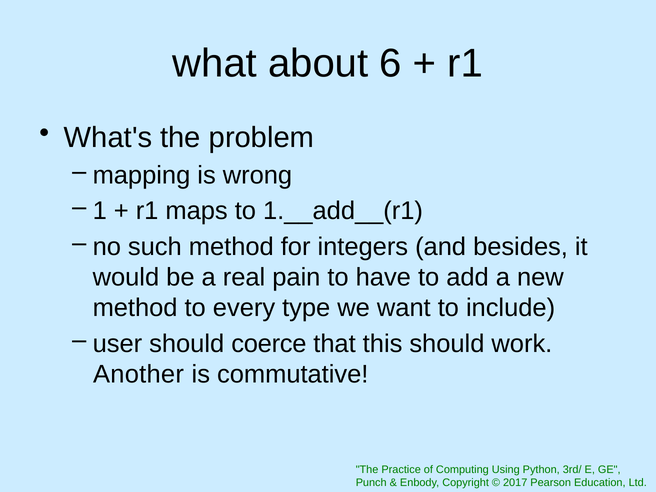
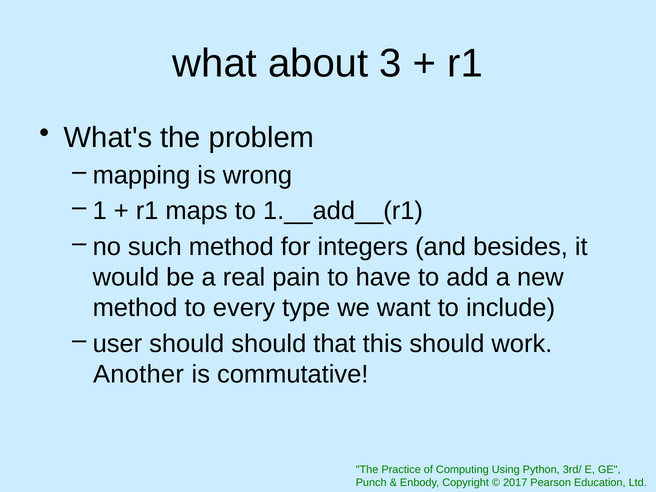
6: 6 -> 3
should coerce: coerce -> should
